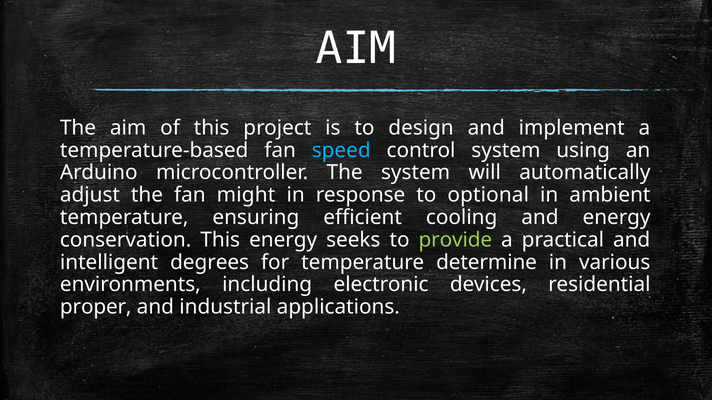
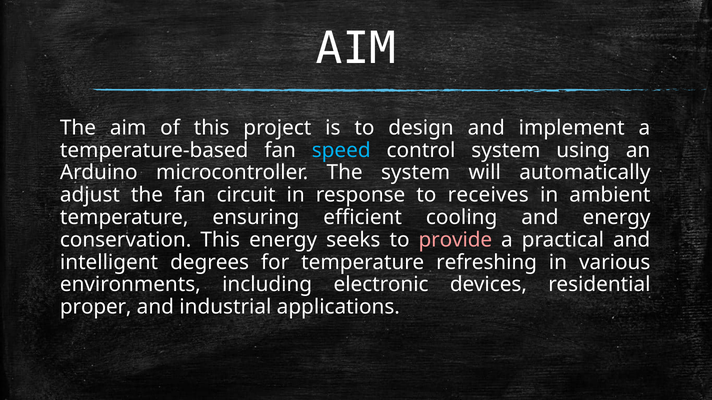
might: might -> circuit
optional: optional -> receives
provide colour: light green -> pink
determine: determine -> refreshing
